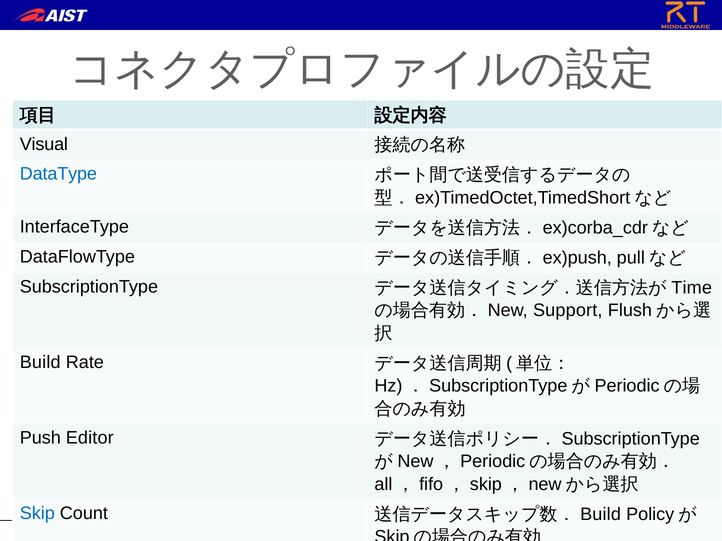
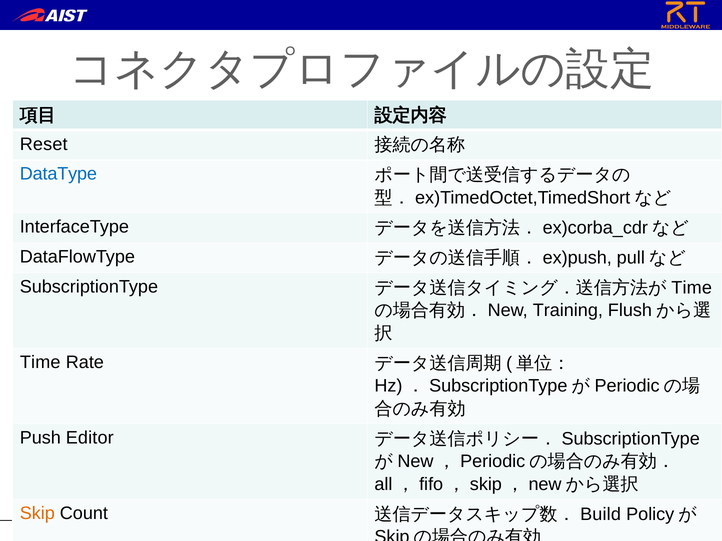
Visual: Visual -> Reset
Support: Support -> Training
Build at (40, 363): Build -> Time
Skip colour: blue -> orange
